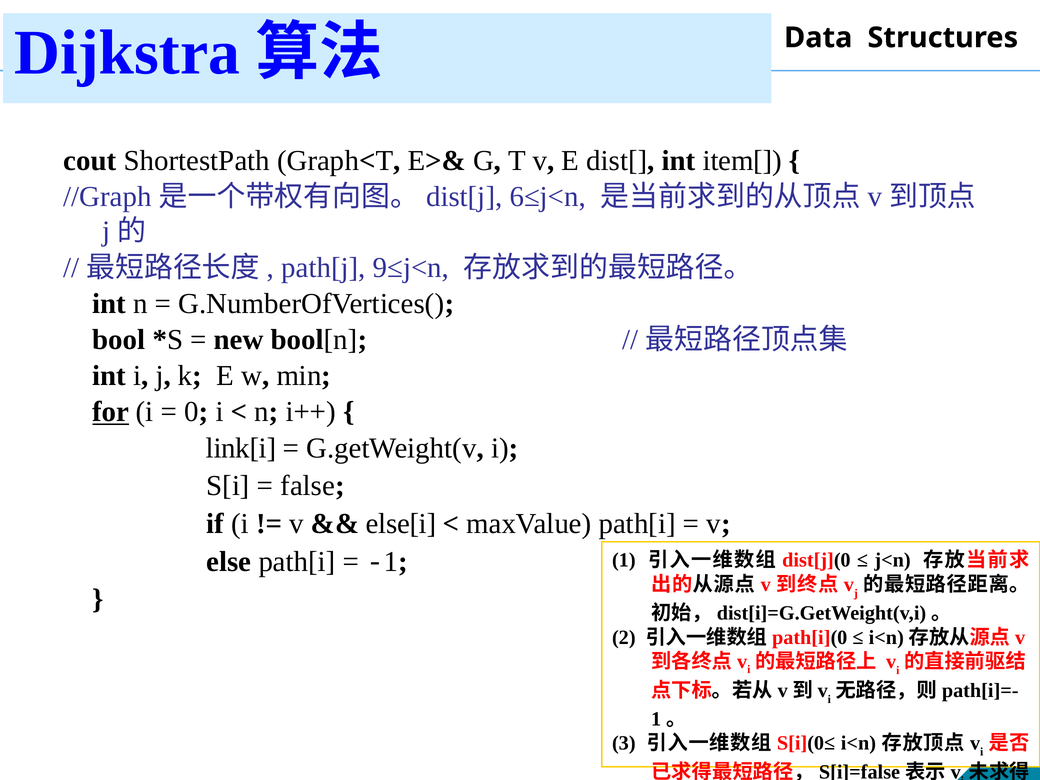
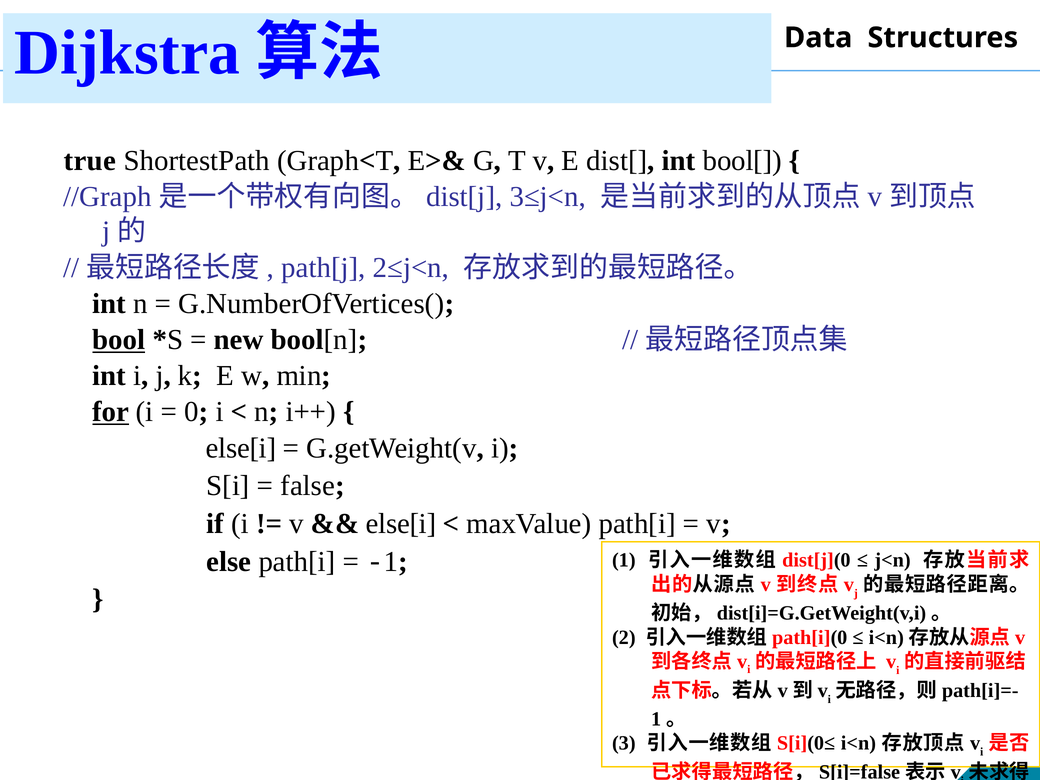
cout: cout -> true
item[: item[ -> bool[
6≤j<n: 6≤j<n -> 3≤j<n
9≤j<n: 9≤j<n -> 2≤j<n
bool underline: none -> present
link[i at (241, 448): link[i -> else[i
